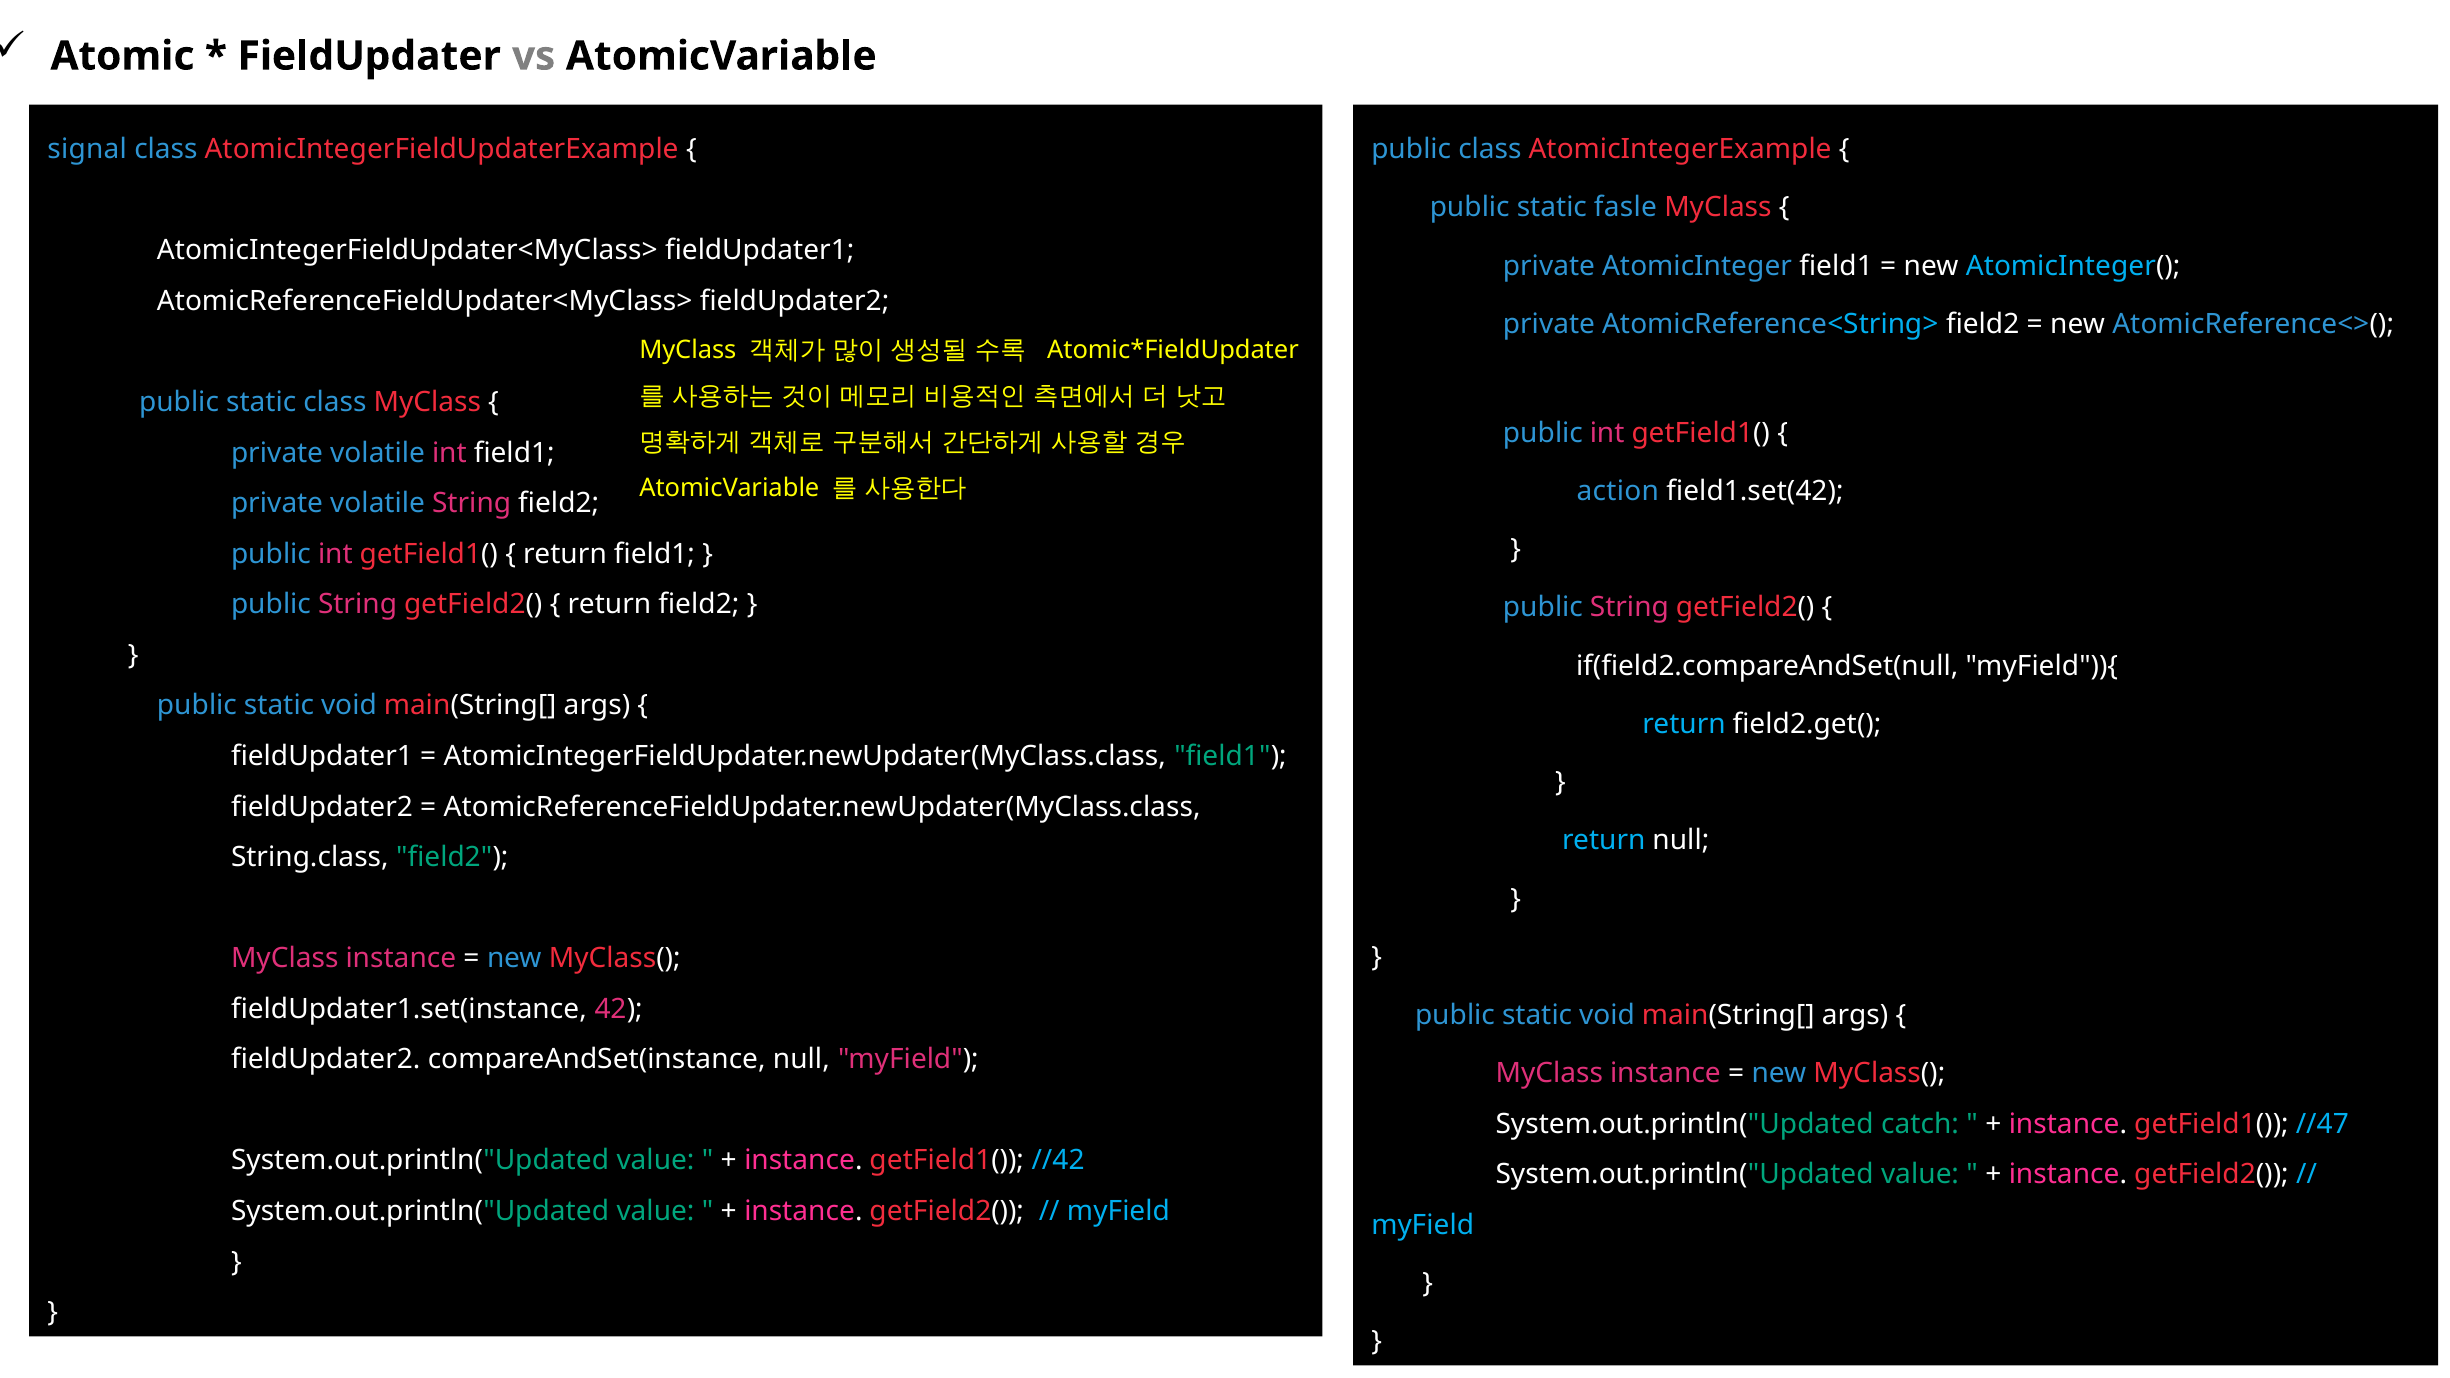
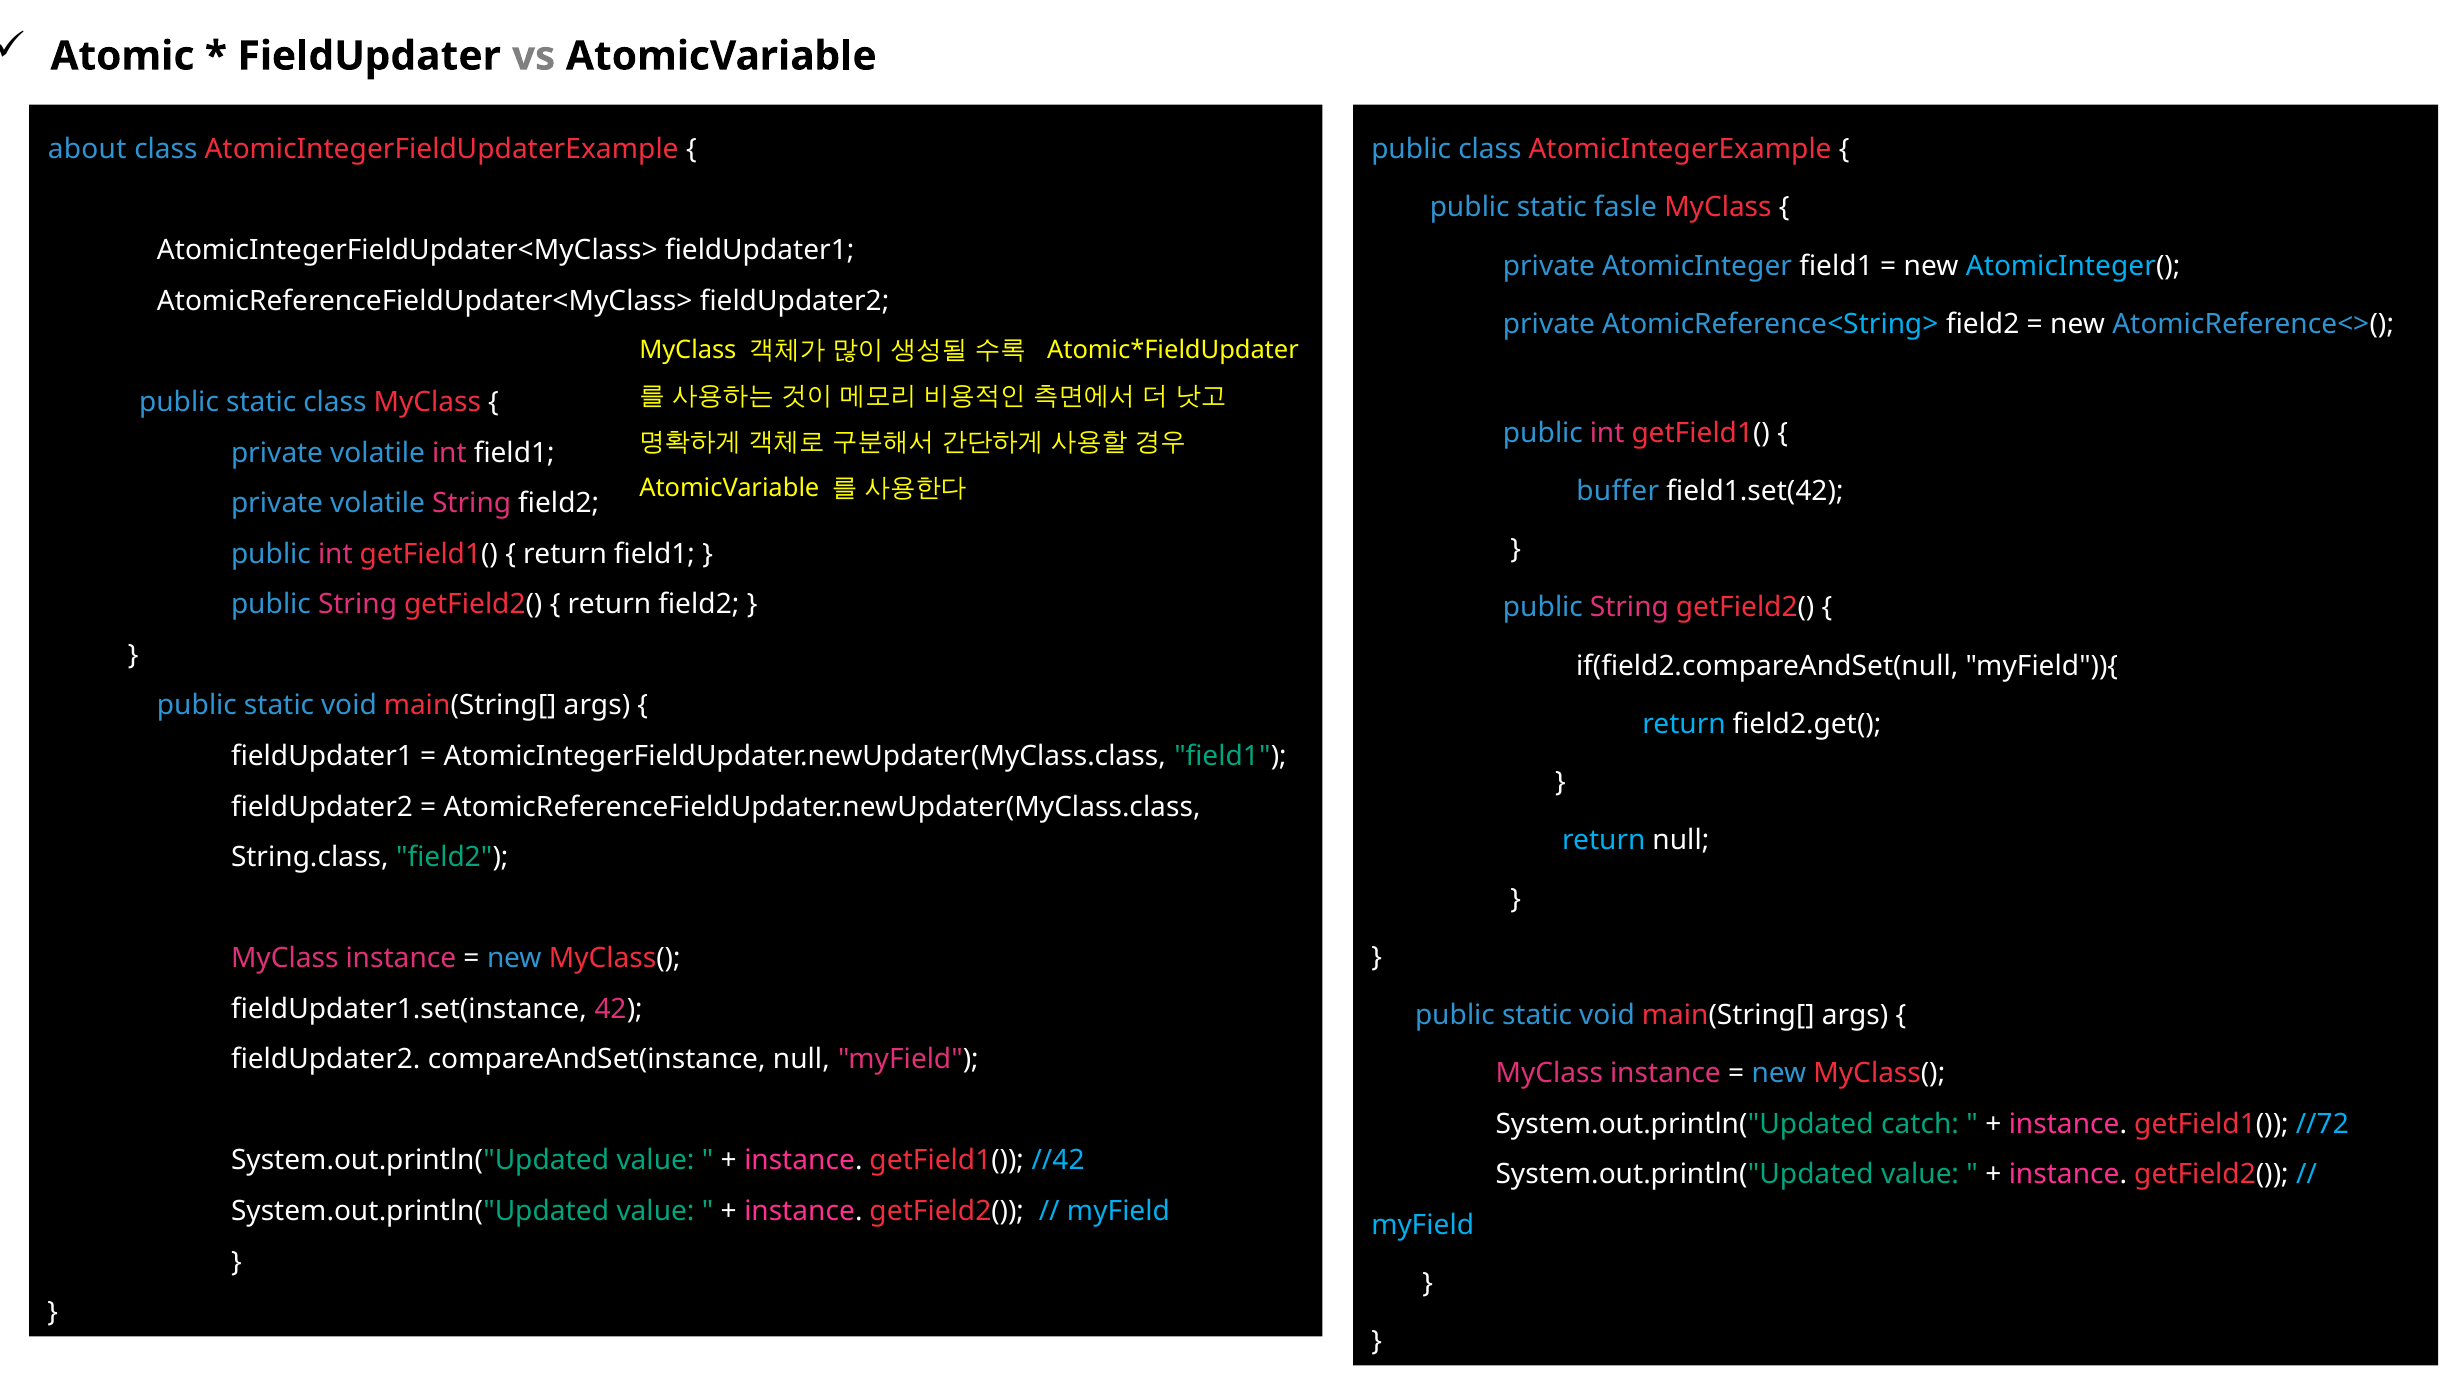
signal: signal -> about
action: action -> buffer
//47: //47 -> //72
